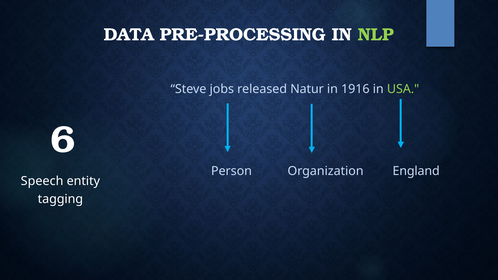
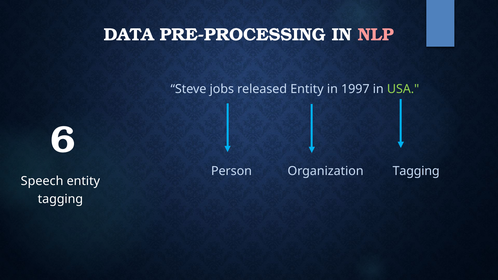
NLP colour: light green -> pink
released Natur: Natur -> Entity
1916: 1916 -> 1997
Organization England: England -> Tagging
